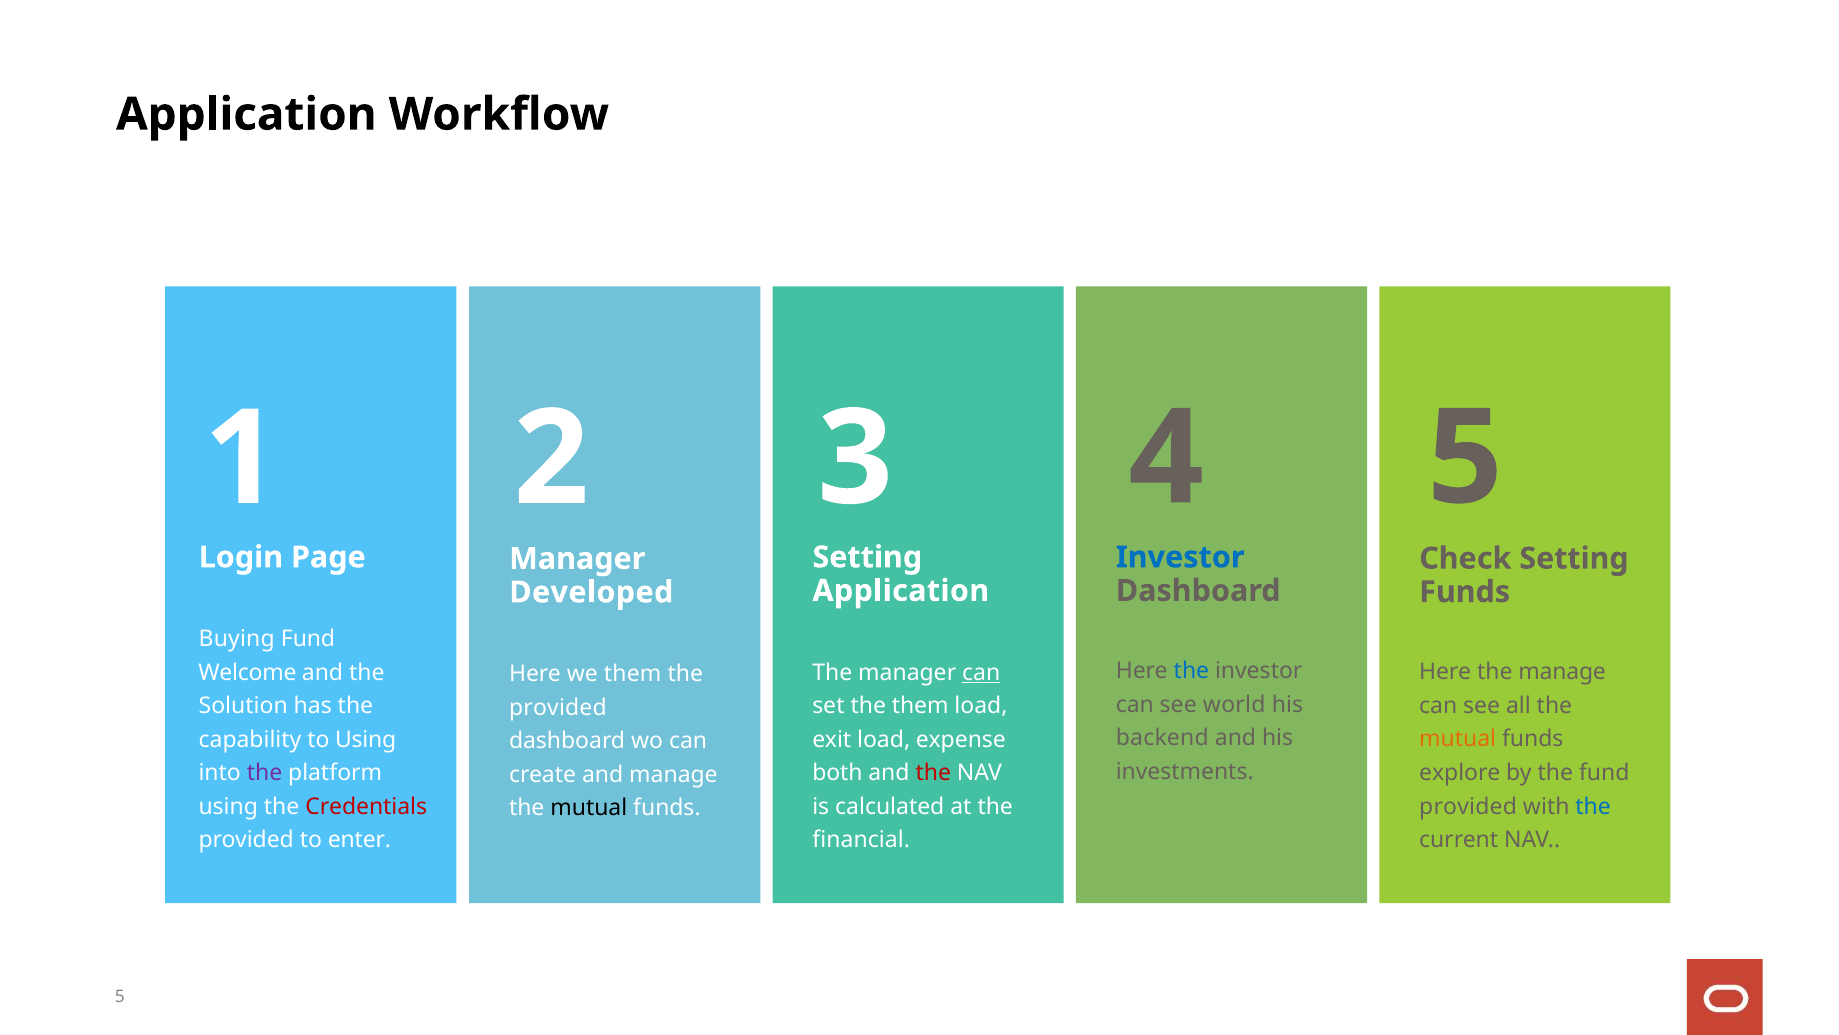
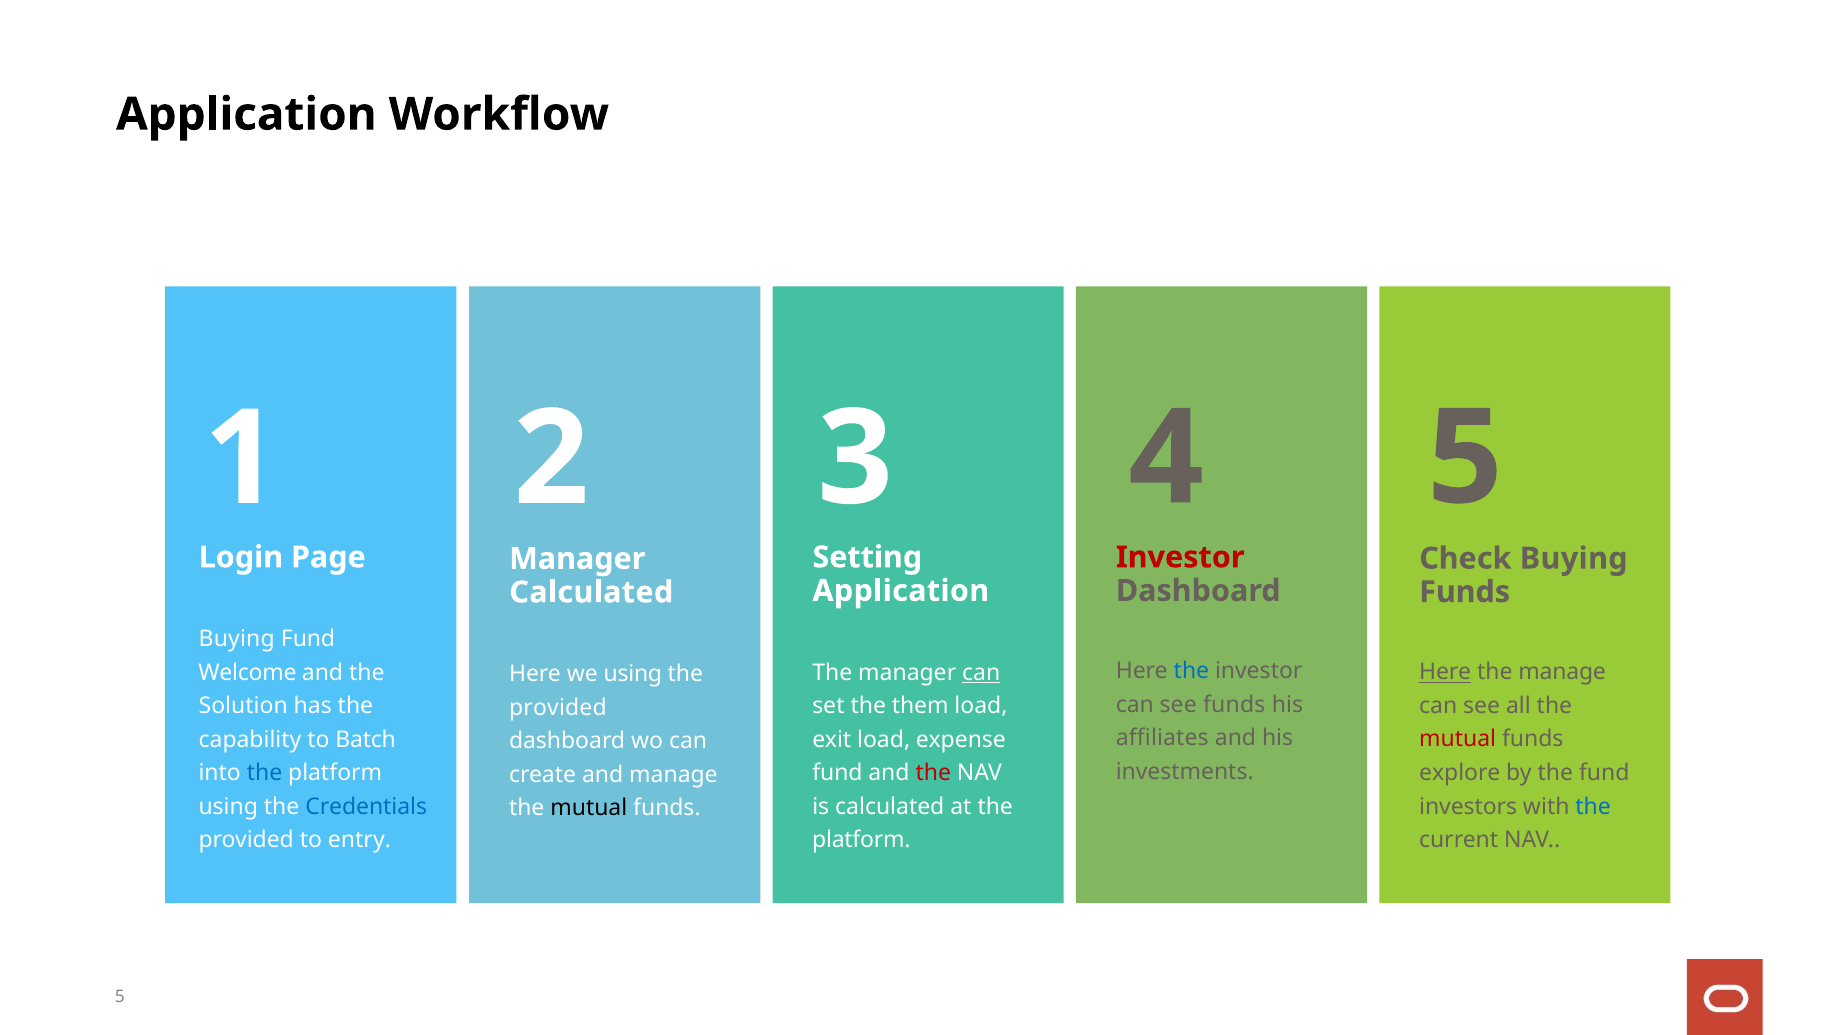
Investor at (1180, 557) colour: blue -> red
Setting at (1574, 558): Setting -> Buying
Developed at (591, 592): Developed -> Calculated
Here at (1445, 672) underline: none -> present
we them: them -> using
see world: world -> funds
backend: backend -> affiliates
mutual at (1458, 739) colour: orange -> red
to Using: Using -> Batch
the at (265, 773) colour: purple -> blue
both at (837, 773): both -> fund
provided at (1468, 806): provided -> investors
Credentials colour: red -> blue
enter: enter -> entry
financial at (861, 840): financial -> platform
